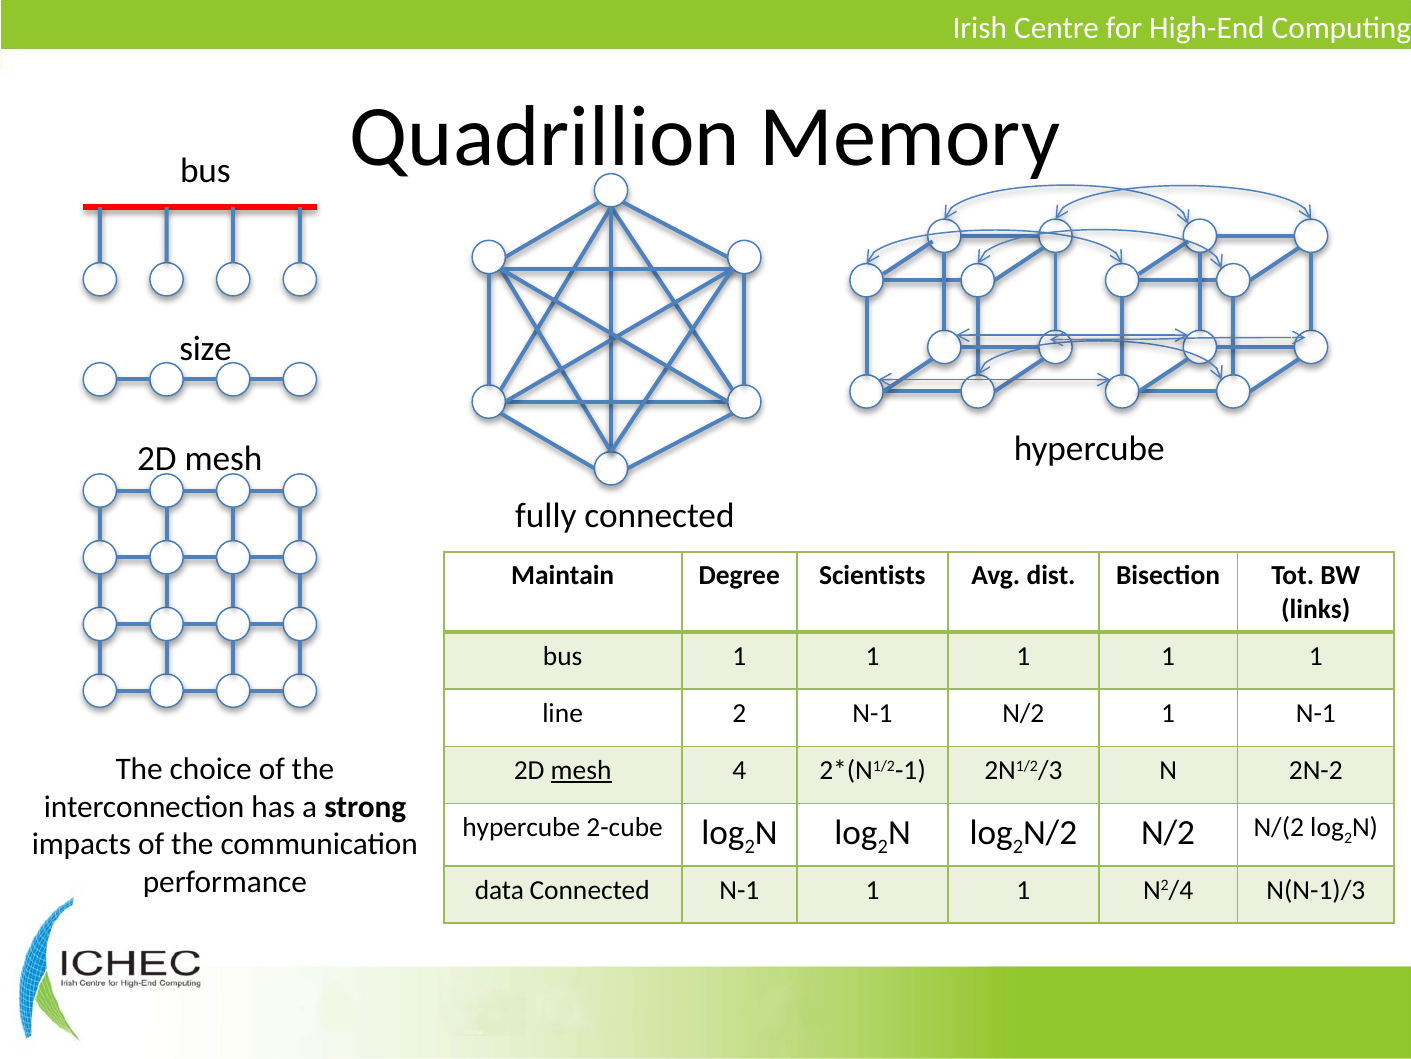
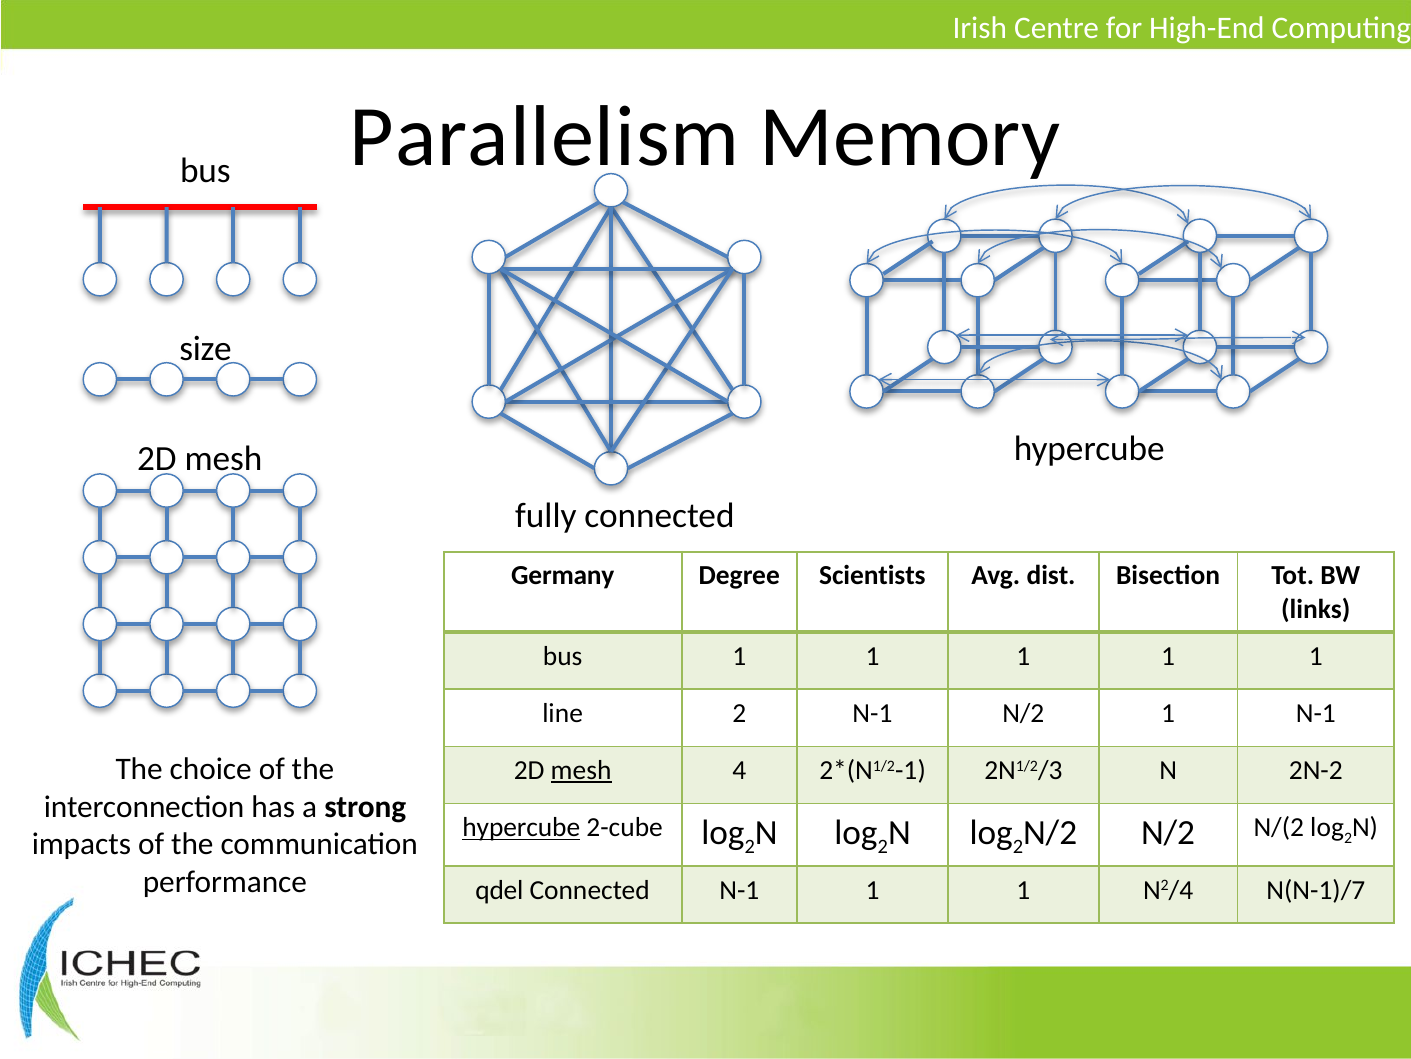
Quadrillion: Quadrillion -> Parallelism
Maintain: Maintain -> Germany
hypercube at (521, 827) underline: none -> present
data: data -> qdel
N(N-1)/3: N(N-1)/3 -> N(N-1)/7
